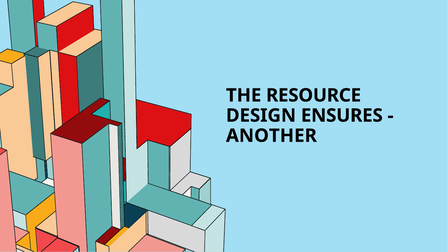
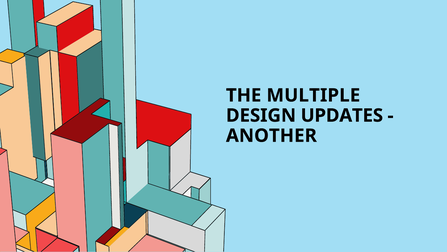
RESOURCE: RESOURCE -> MULTIPLE
ENSURES: ENSURES -> UPDATES
